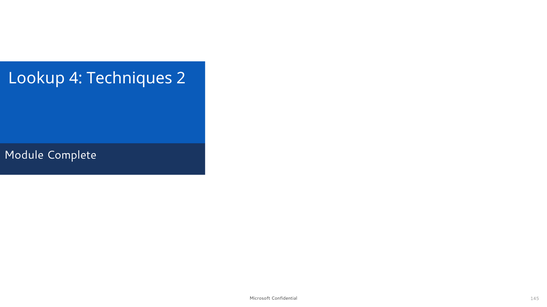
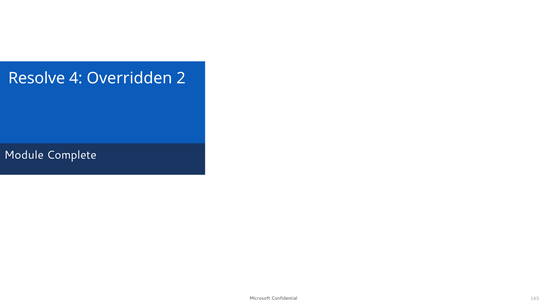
Lookup: Lookup -> Resolve
Techniques: Techniques -> Overridden
